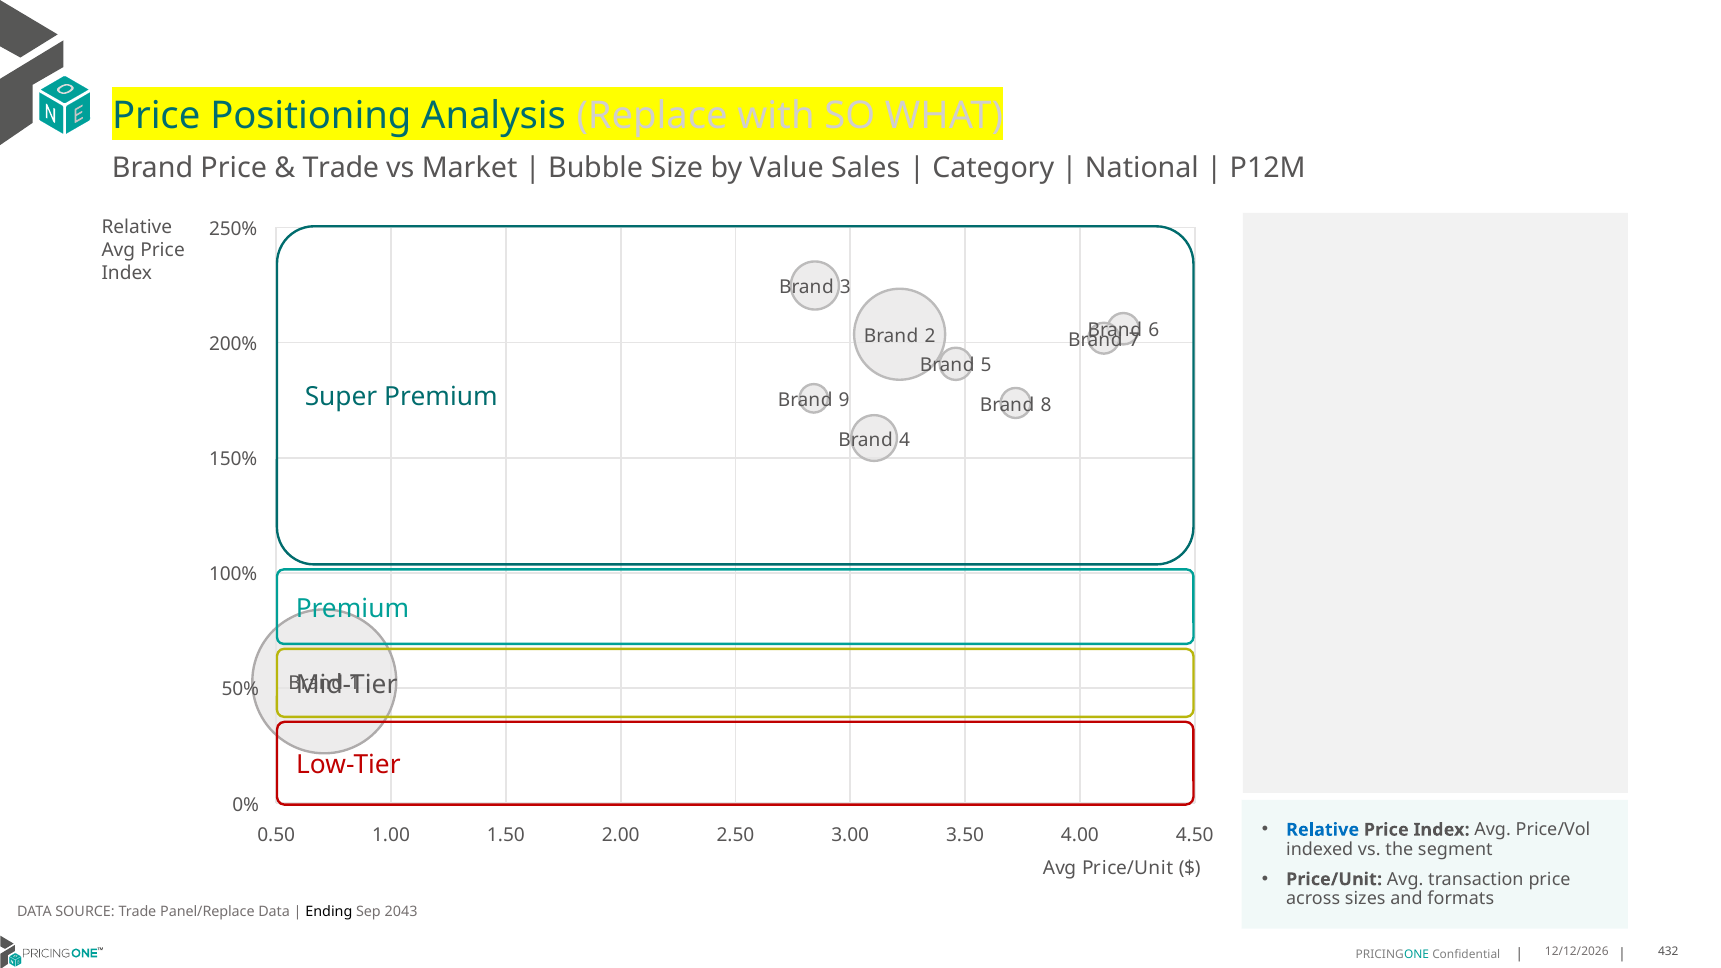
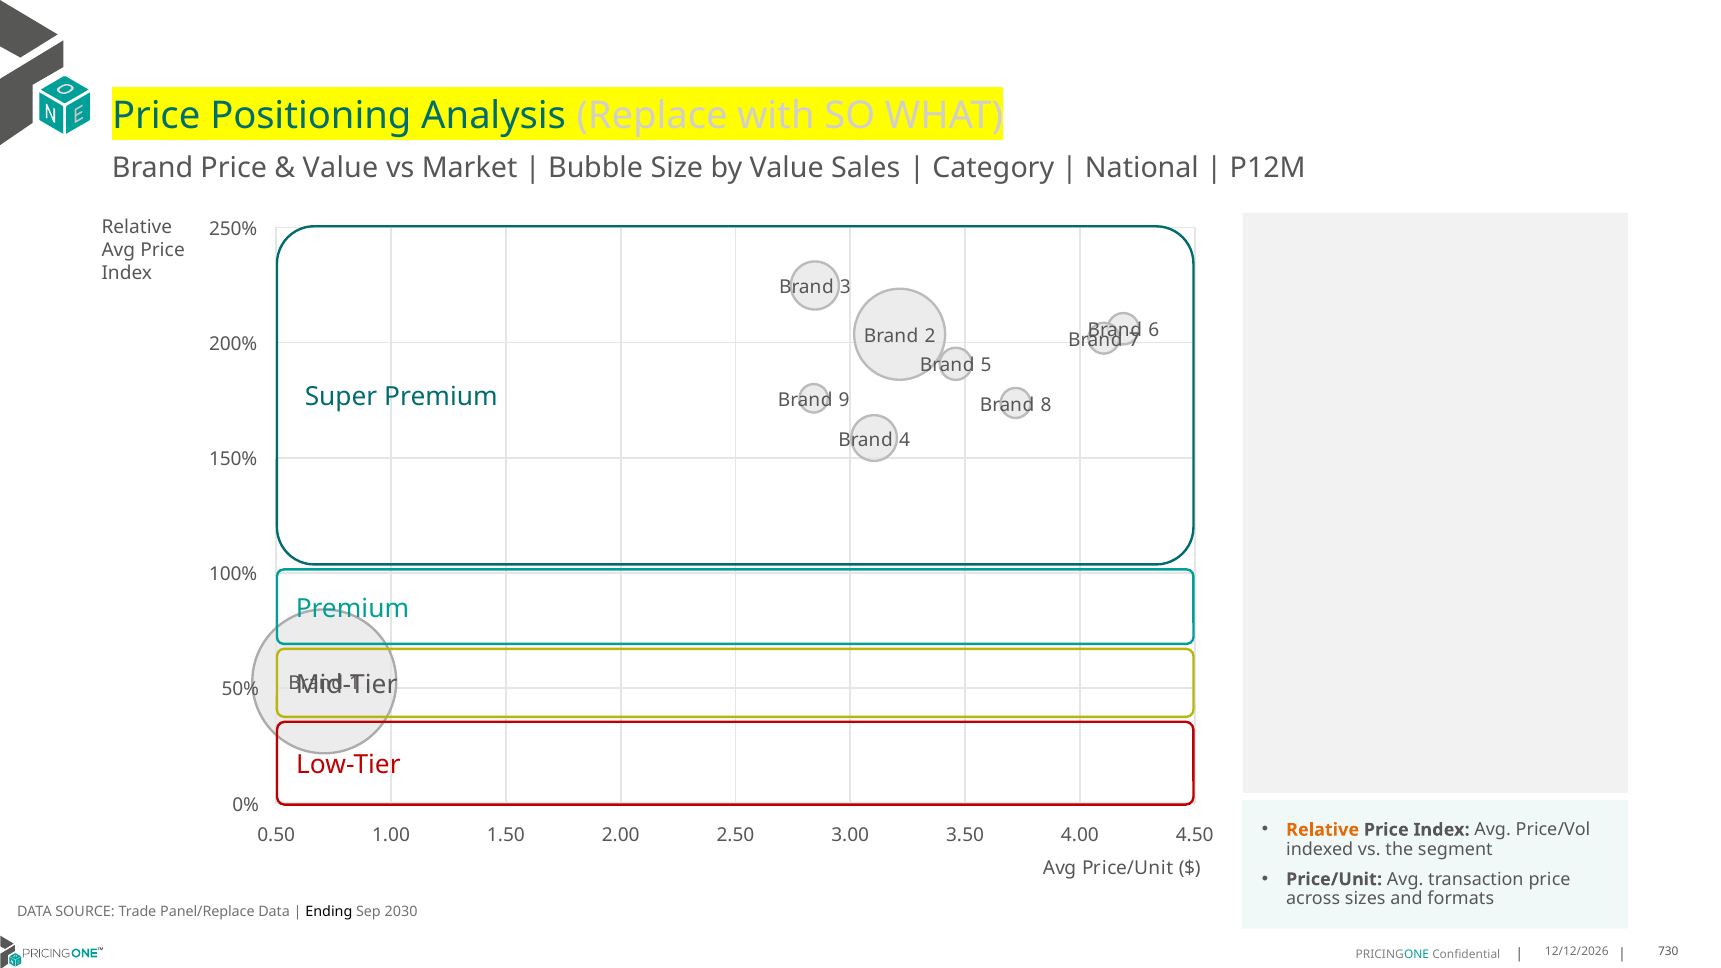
Trade at (341, 168): Trade -> Value
Relative at (1323, 830) colour: blue -> orange
2043: 2043 -> 2030
432: 432 -> 730
